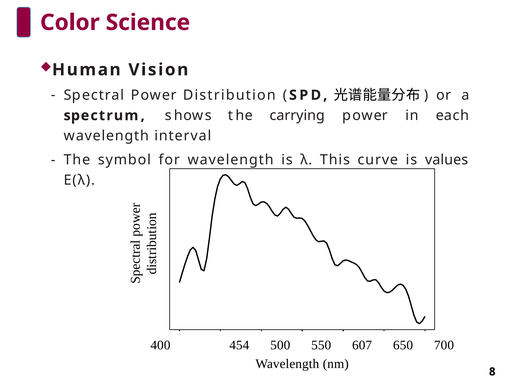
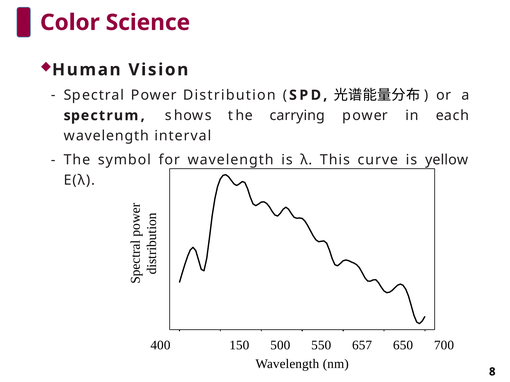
values: values -> yellow
454: 454 -> 150
607: 607 -> 657
